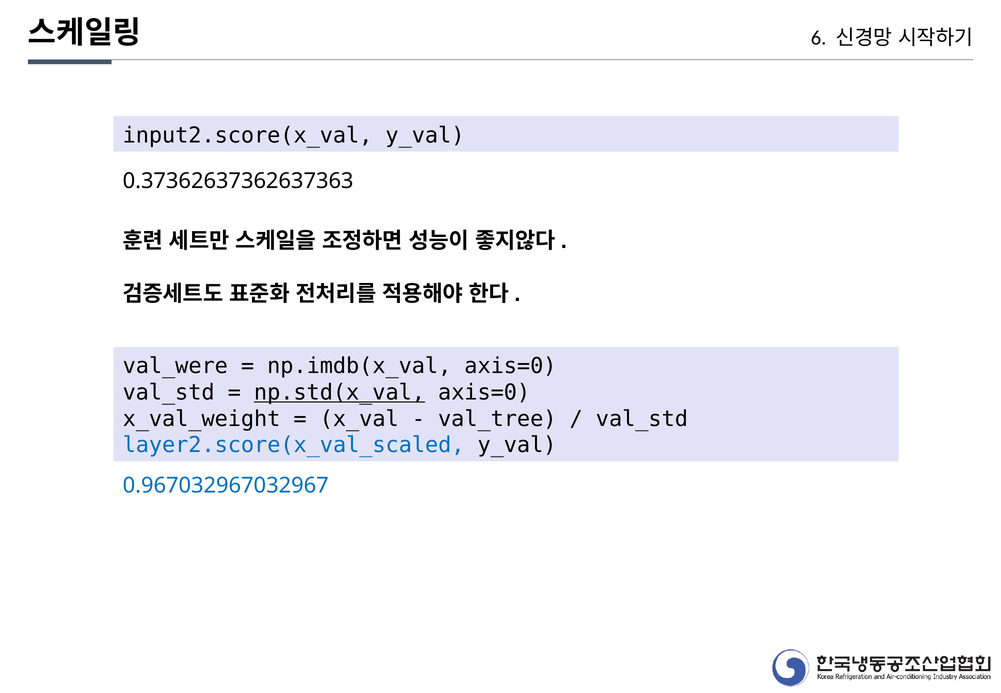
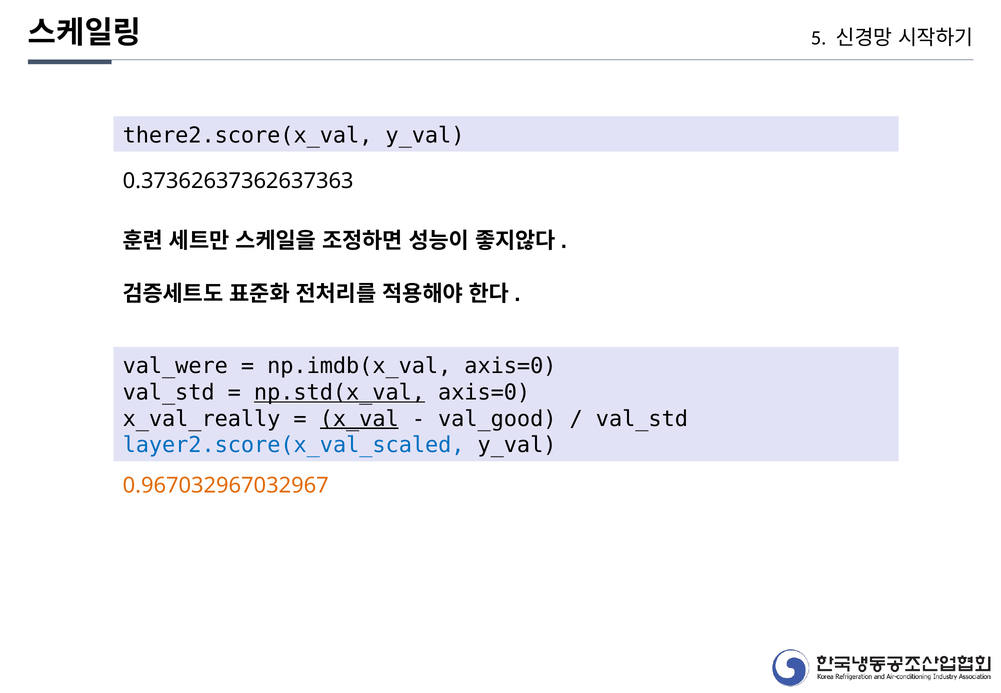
6: 6 -> 5
input2.score(x_val: input2.score(x_val -> there2.score(x_val
x_val_weight: x_val_weight -> x_val_really
x_val underline: none -> present
val_tree: val_tree -> val_good
0.967032967032967 colour: blue -> orange
